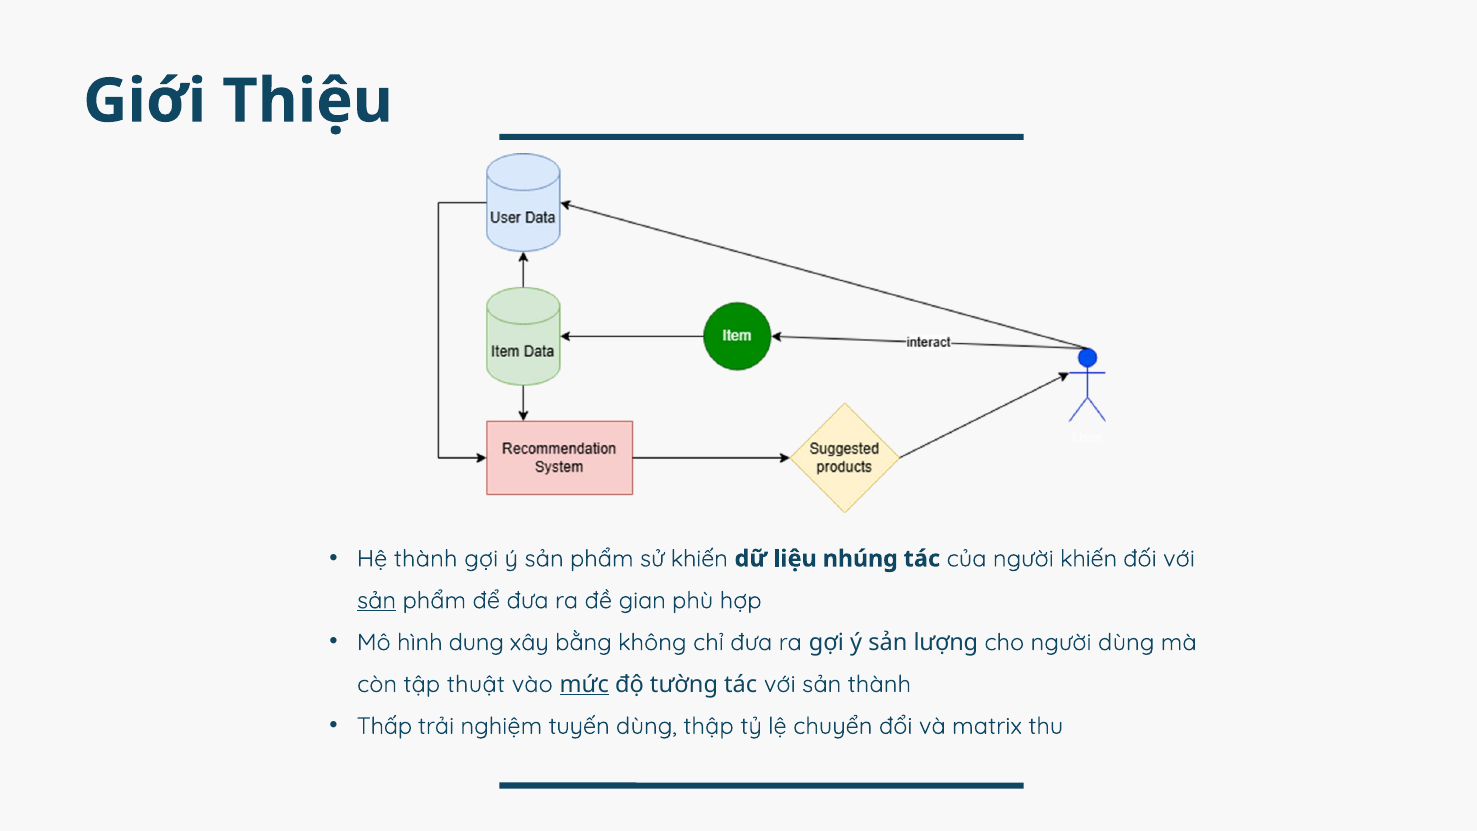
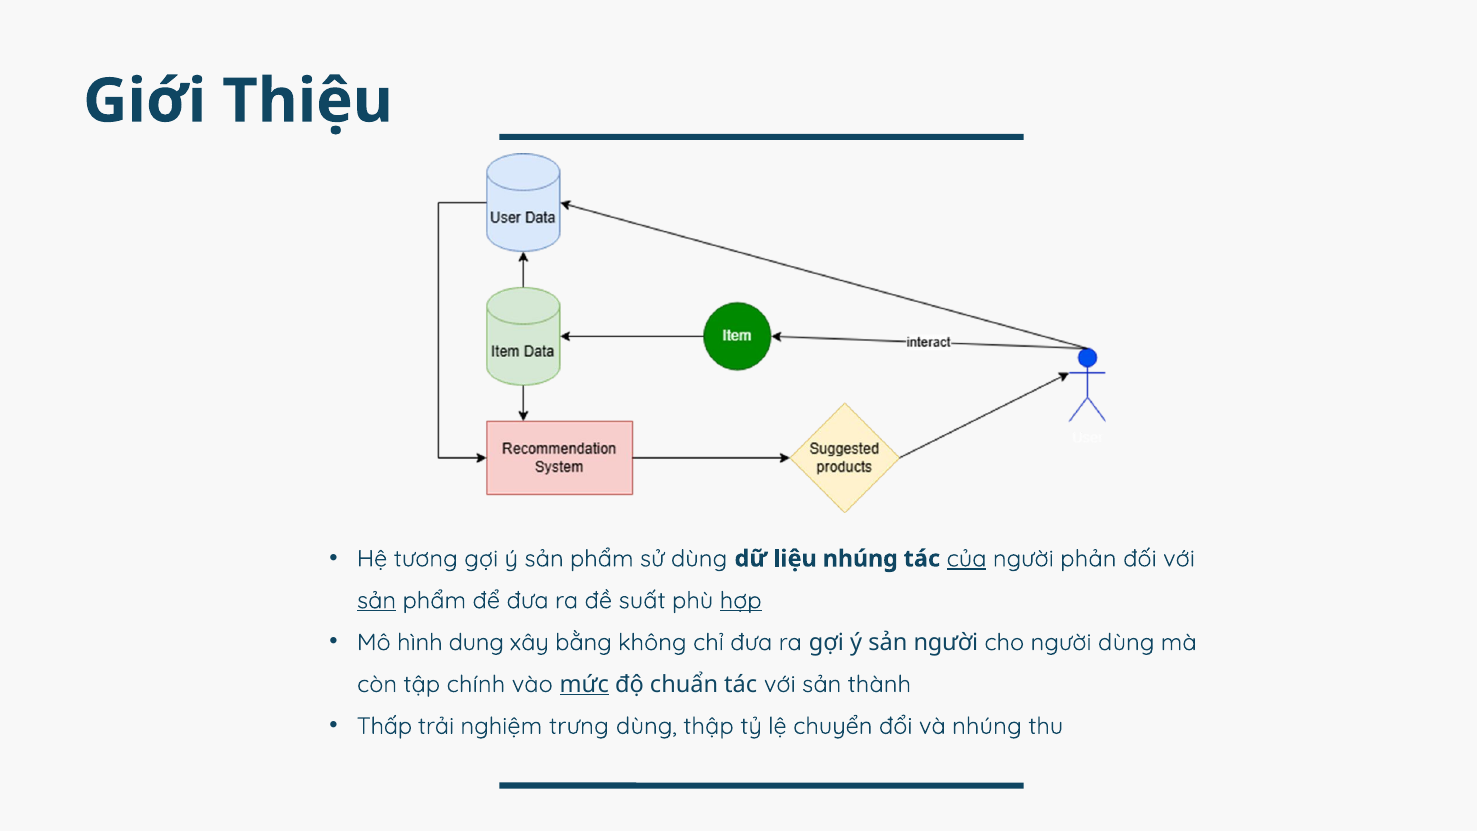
Hệ thành: thành -> tương
sử khiến: khiến -> dùng
của underline: none -> present
người khiến: khiến -> phản
gian: gian -> suất
hợp underline: none -> present
sản lượng: lượng -> người
thuật: thuật -> chính
tường: tường -> chuẩn
tuyến: tuyến -> trưng
và matrix: matrix -> nhúng
